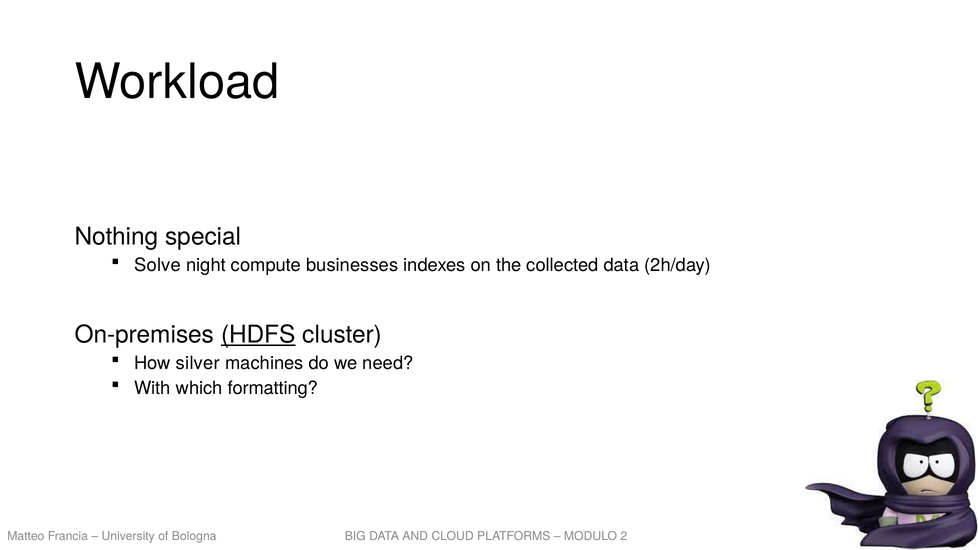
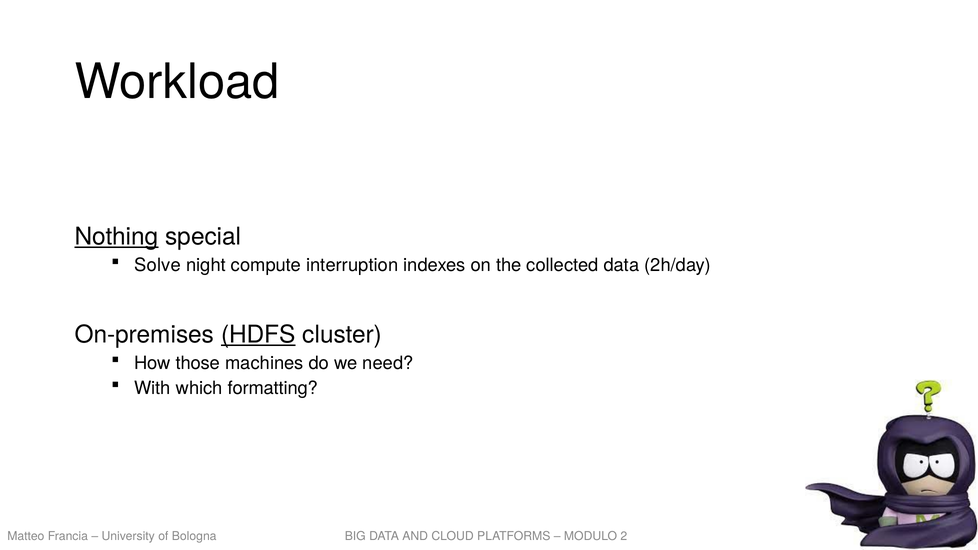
Nothing underline: none -> present
businesses: businesses -> interruption
silver: silver -> those
